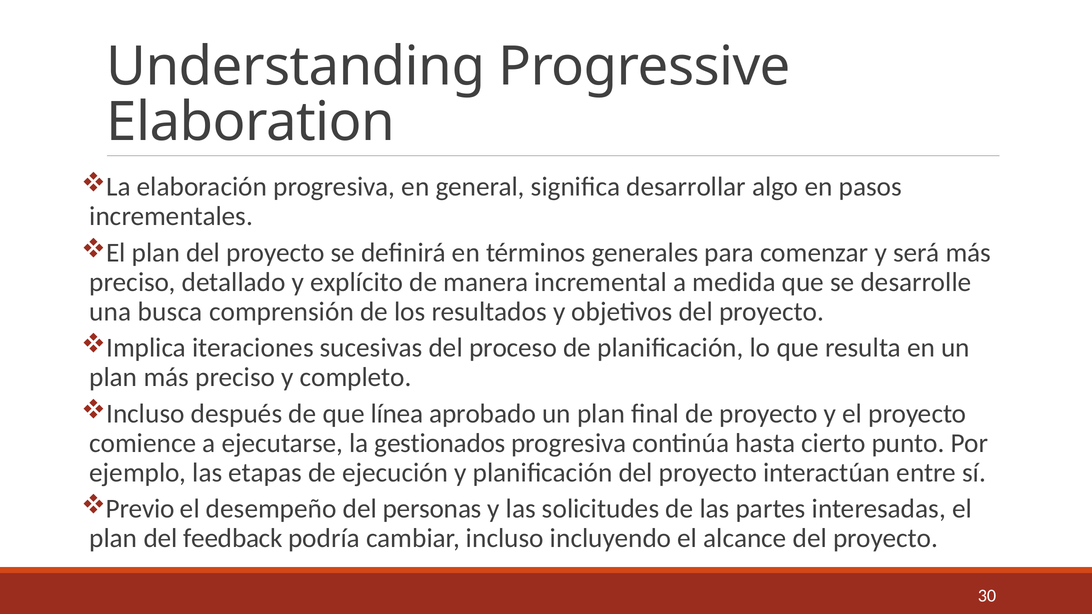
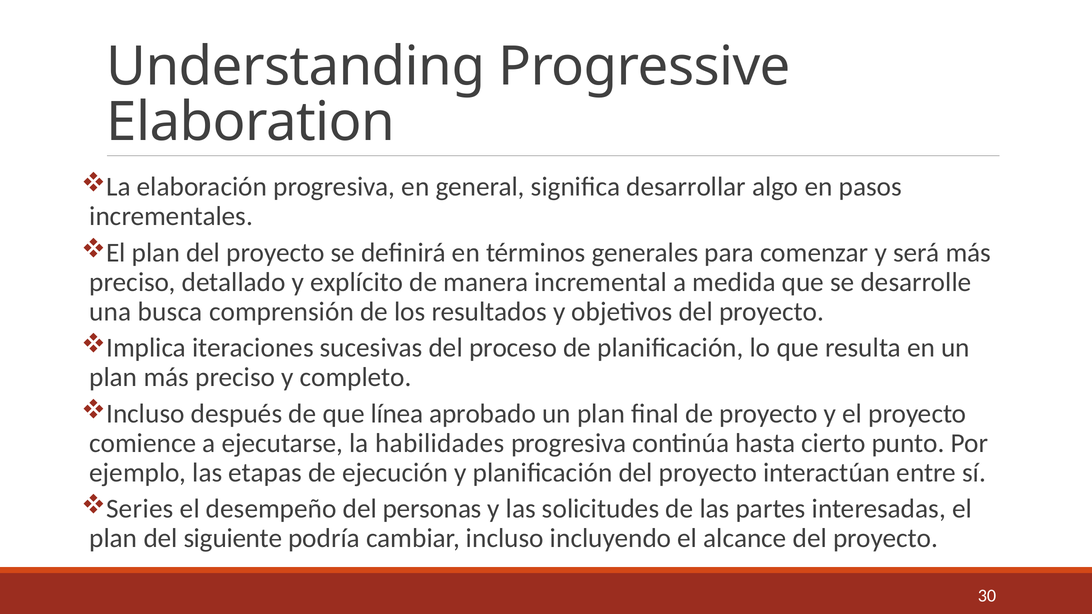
gestionados: gestionados -> habilidades
Previo: Previo -> Series
feedback: feedback -> siguiente
